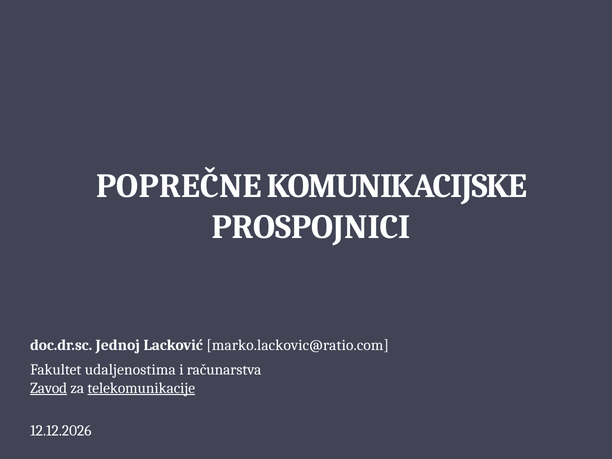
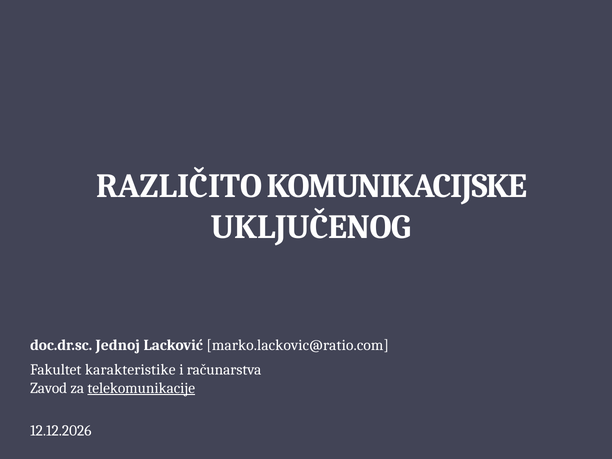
POPREČNE: POPREČNE -> RAZLIČITO
PROSPOJNICI: PROSPOJNICI -> UKLJUČENOG
udaljenostima: udaljenostima -> karakteristike
Zavod underline: present -> none
